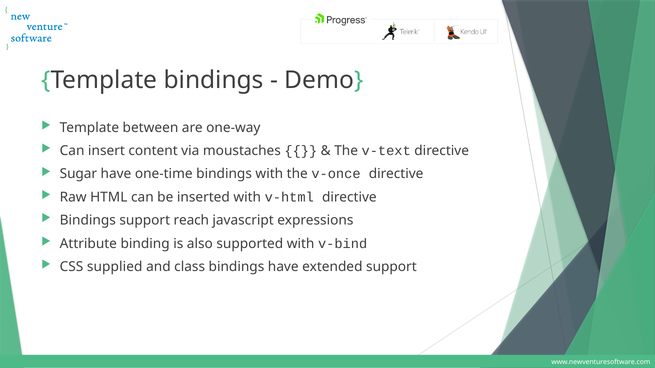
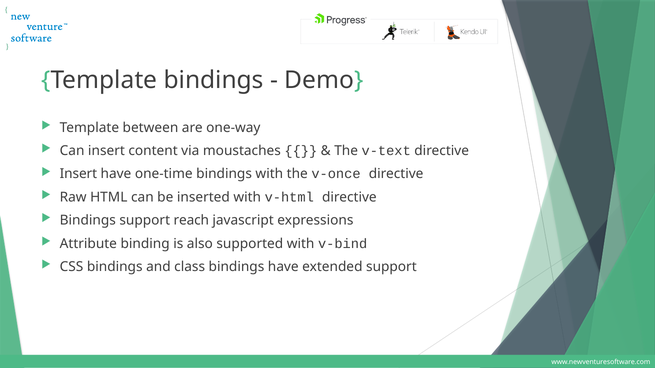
Sugar at (78, 174): Sugar -> Insert
CSS supplied: supplied -> bindings
